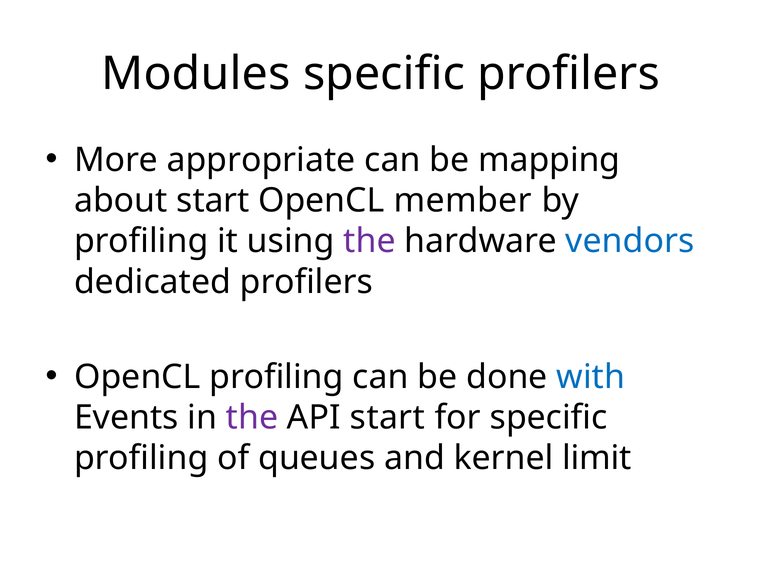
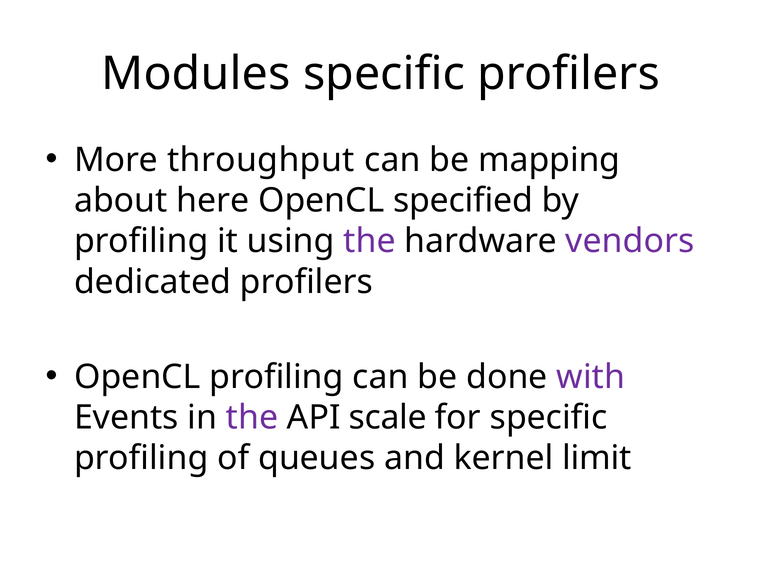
appropriate: appropriate -> throughput
about start: start -> here
member: member -> specified
vendors colour: blue -> purple
with colour: blue -> purple
API start: start -> scale
